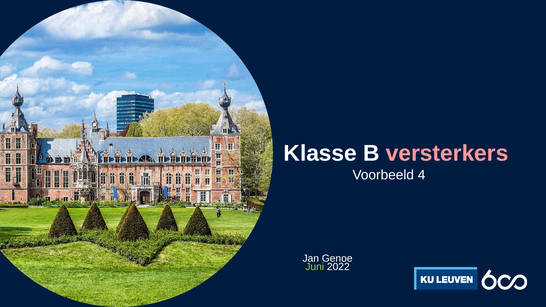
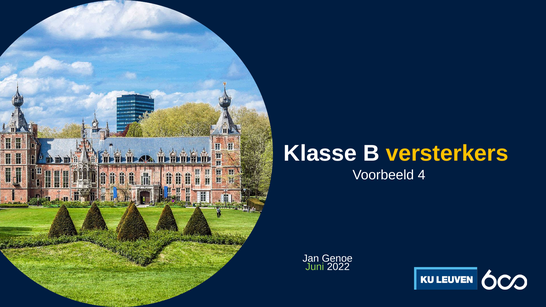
versterkers colour: pink -> yellow
